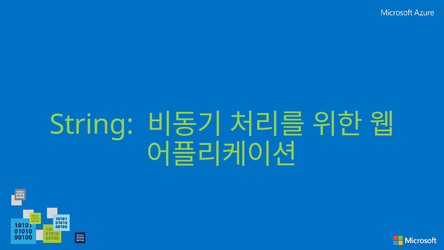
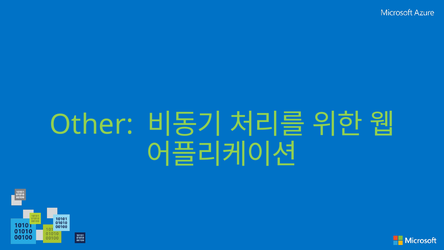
String: String -> Other
